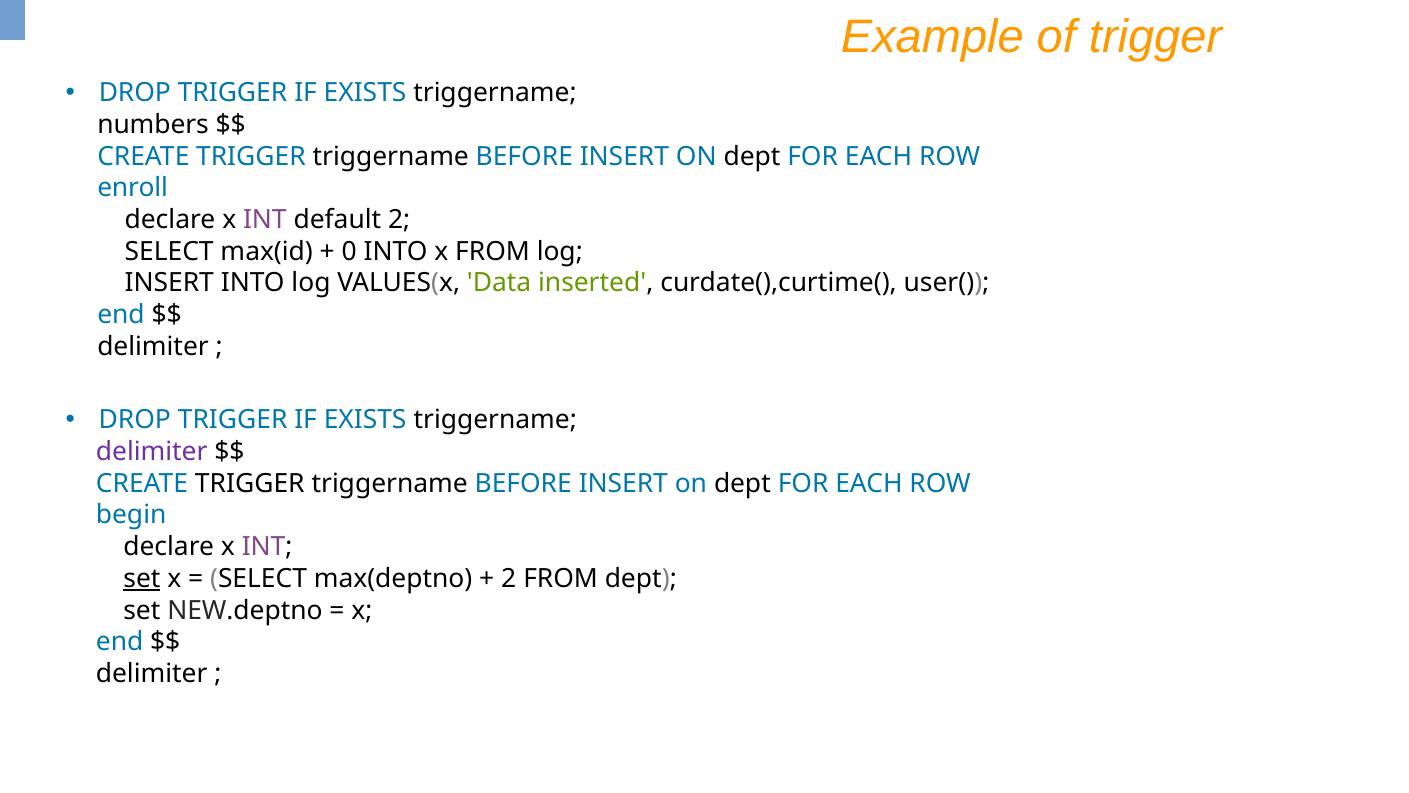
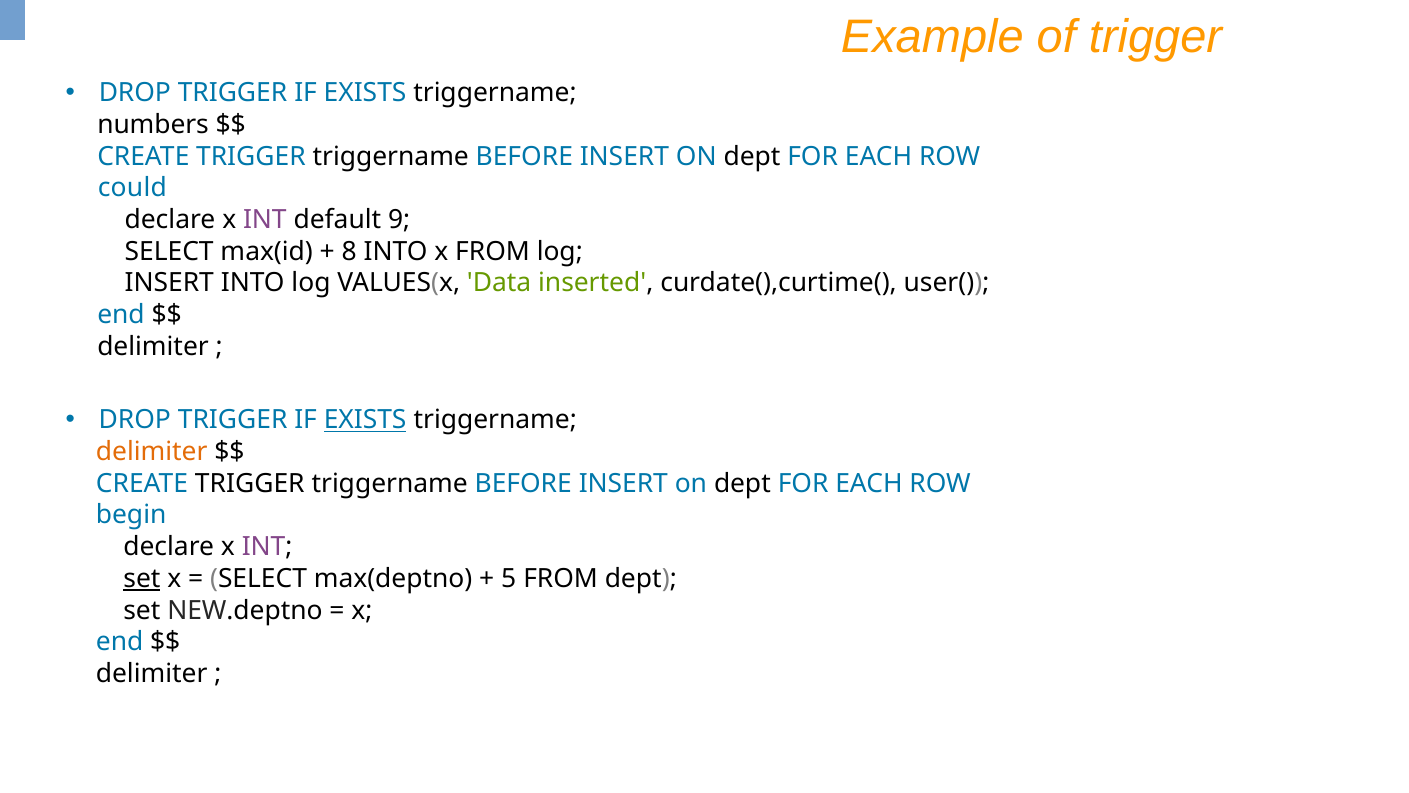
enroll: enroll -> could
default 2: 2 -> 9
0: 0 -> 8
EXISTS at (365, 420) underline: none -> present
delimiter at (152, 452) colour: purple -> orange
2 at (509, 578): 2 -> 5
